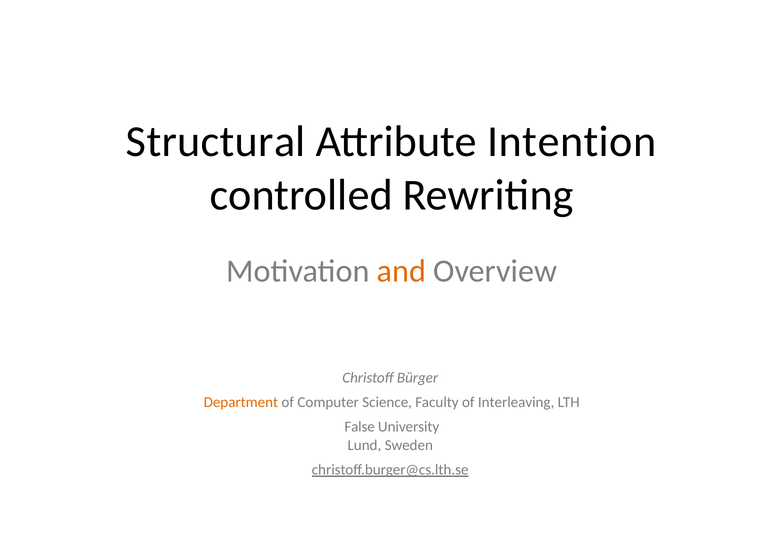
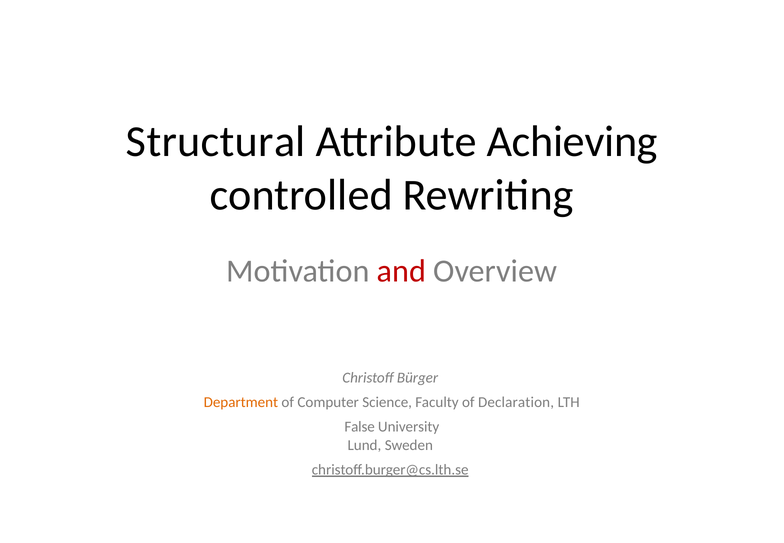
Intention: Intention -> Achieving
and colour: orange -> red
Interleaving: Interleaving -> Declaration
